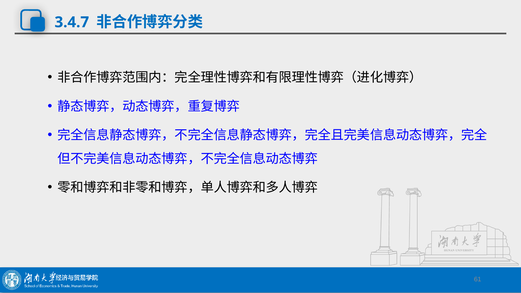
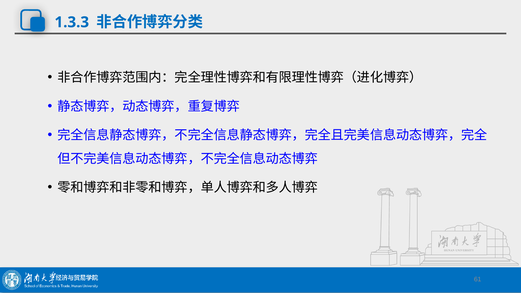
3.4.7: 3.4.7 -> 1.3.3
